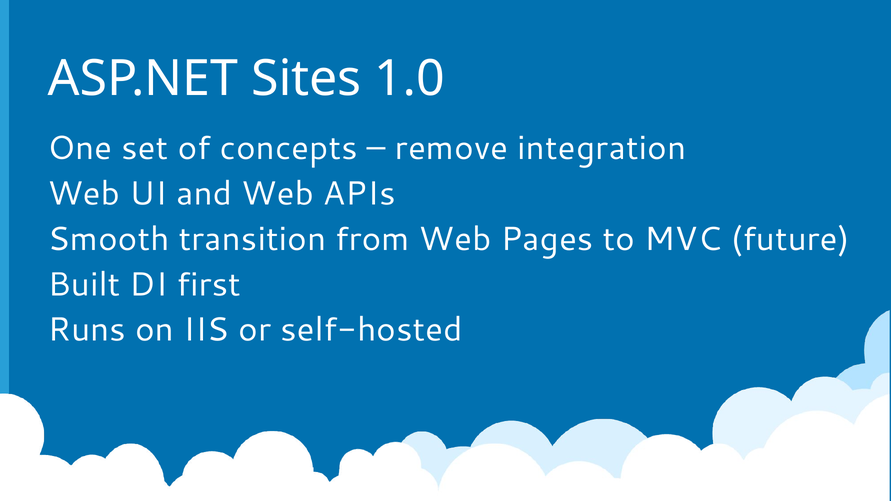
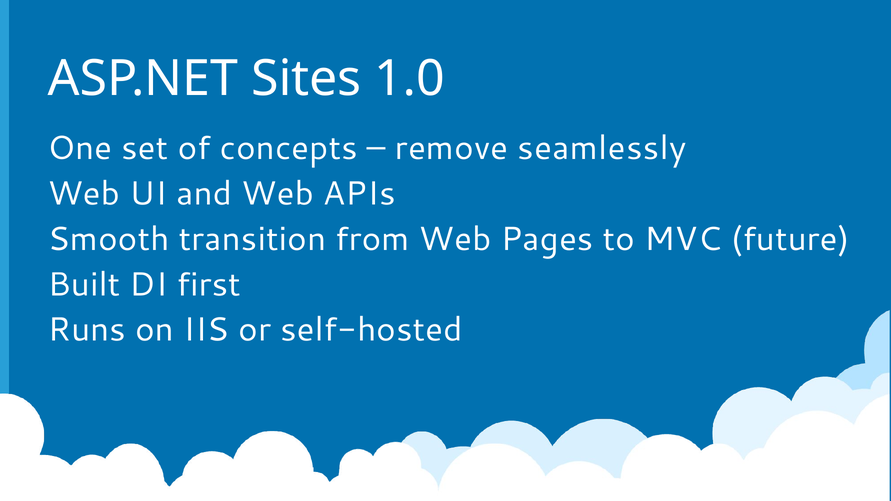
integration: integration -> seamlessly
